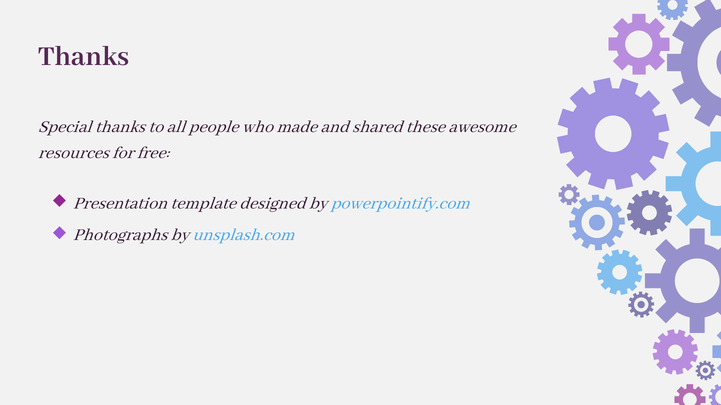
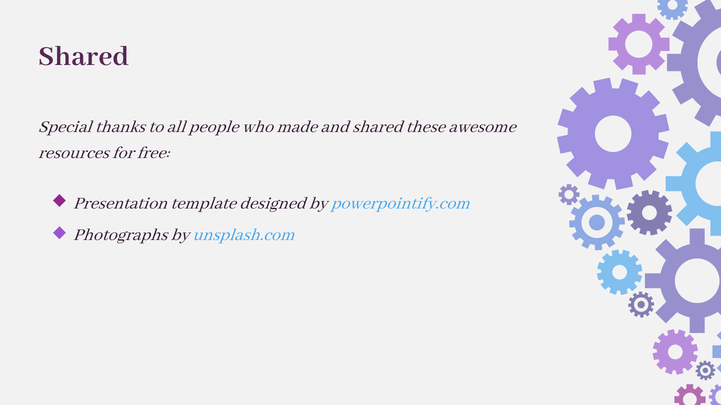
Thanks at (84, 55): Thanks -> Shared
